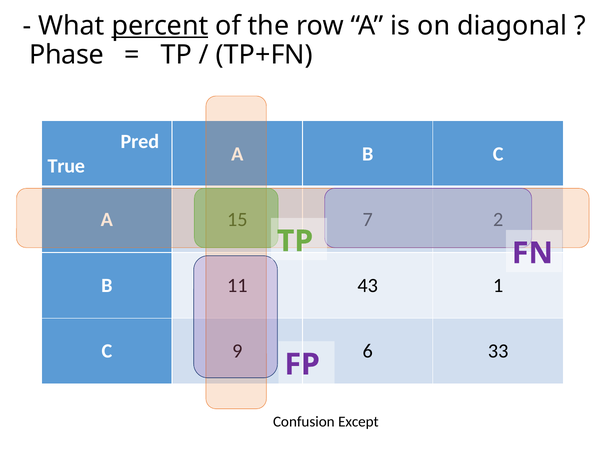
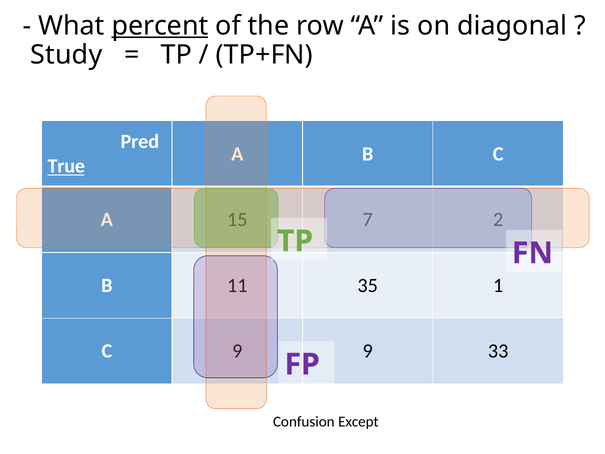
Phase: Phase -> Study
True underline: none -> present
43: 43 -> 35
6 at (368, 351): 6 -> 9
